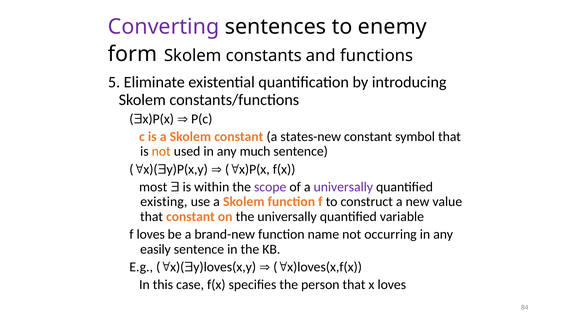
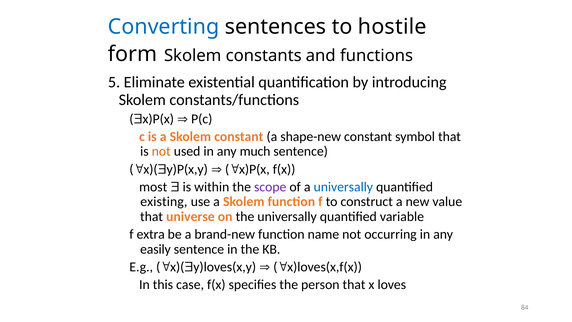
Converting colour: purple -> blue
enemy: enemy -> hostile
states-new: states-new -> shape-new
universally at (343, 187) colour: purple -> blue
that constant: constant -> universe
f loves: loves -> extra
